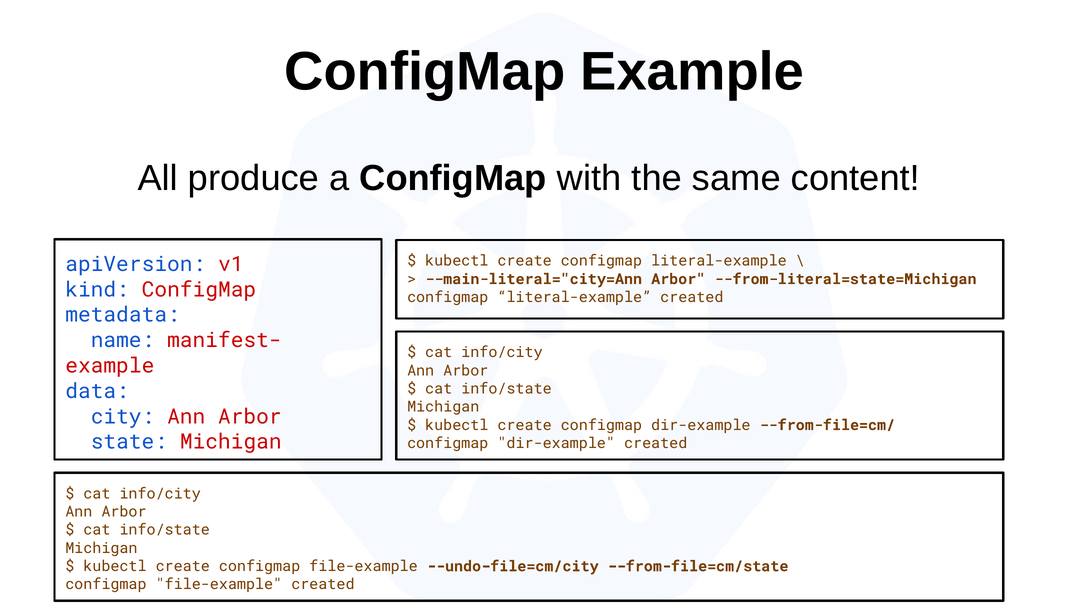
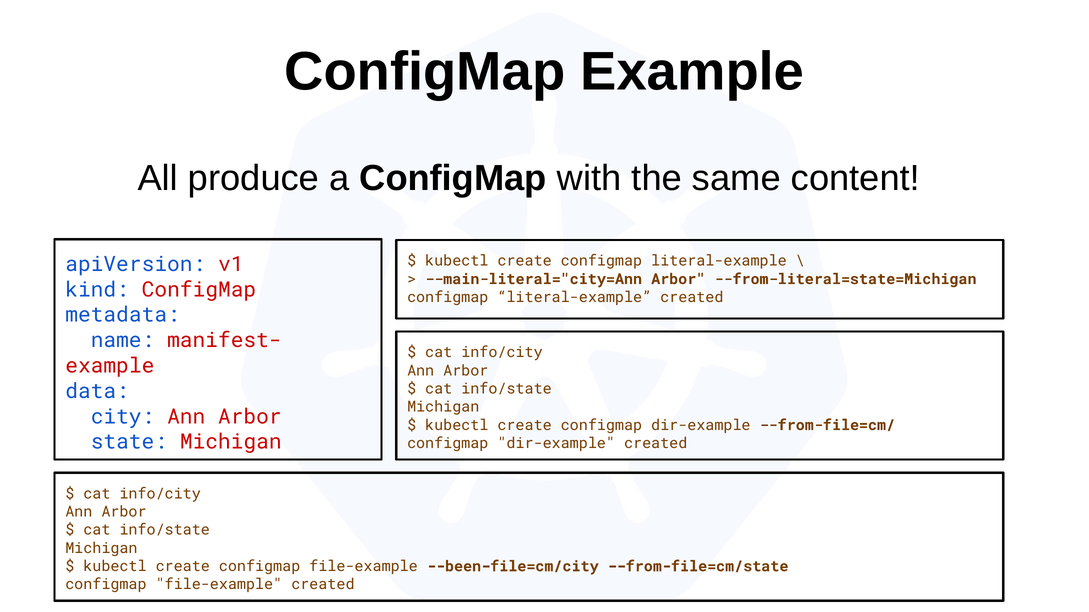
--undo-file=cm/city: --undo-file=cm/city -> --been-file=cm/city
